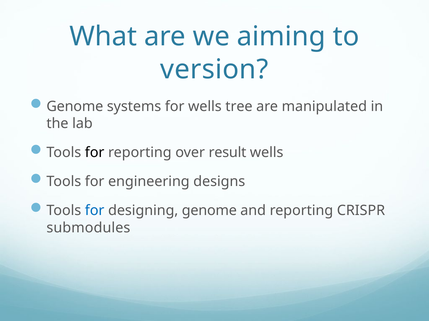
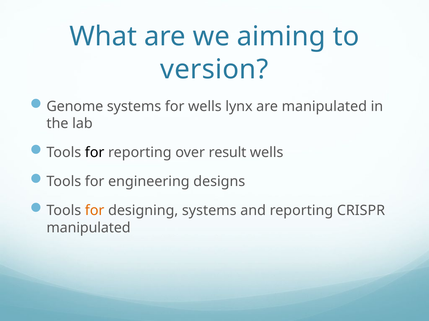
tree: tree -> lynx
for at (95, 211) colour: blue -> orange
designing genome: genome -> systems
submodules at (88, 228): submodules -> manipulated
